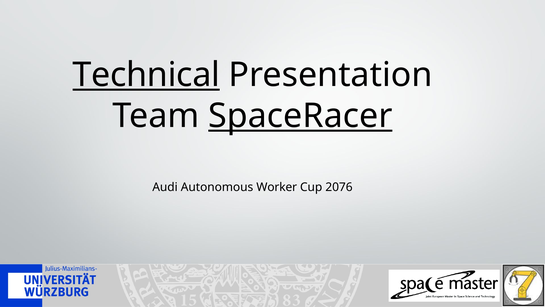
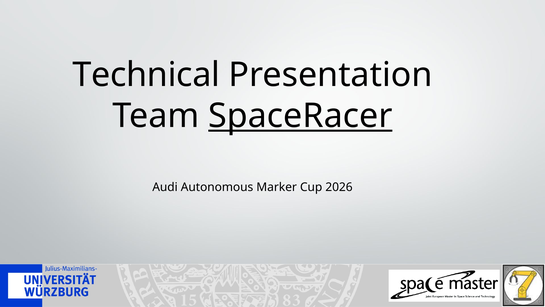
Technical underline: present -> none
Worker: Worker -> Marker
2076: 2076 -> 2026
